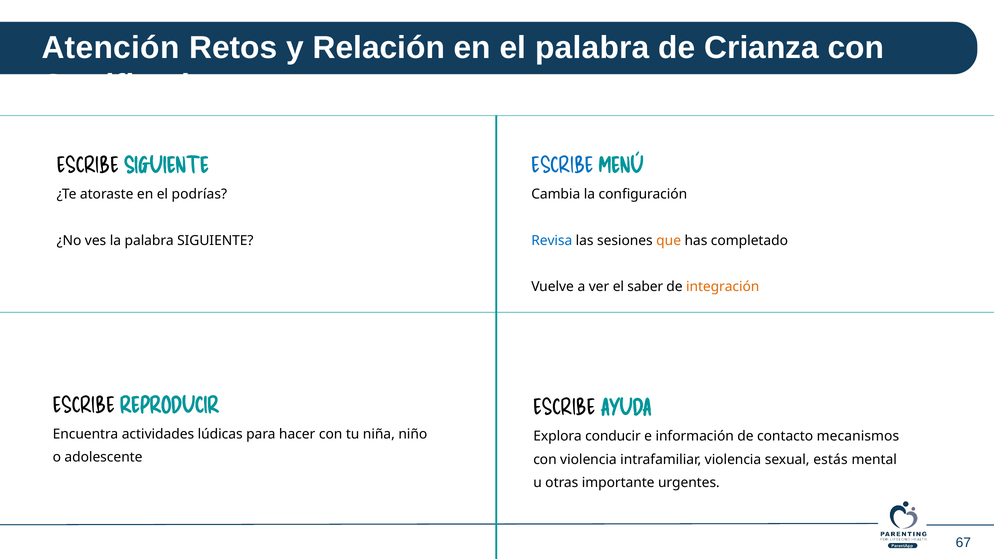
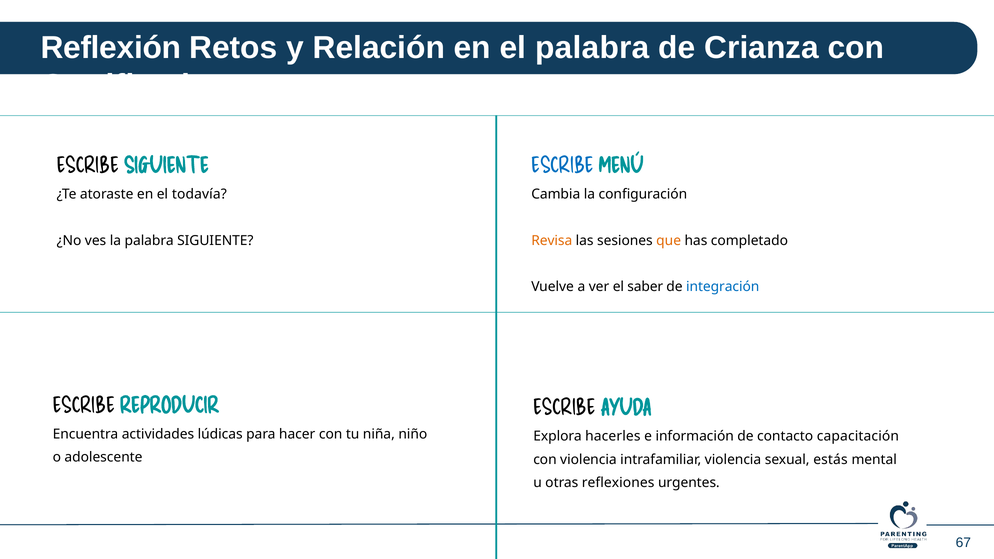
Atención: Atención -> Reflexión
podrías: podrías -> todavía
Revisa colour: blue -> orange
integración colour: orange -> blue
conducir: conducir -> hacerles
mecanismos: mecanismos -> capacitación
importante: importante -> reflexiones
